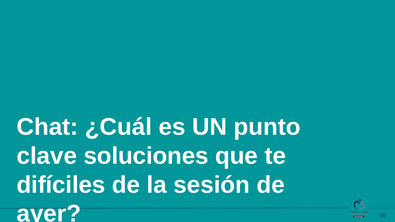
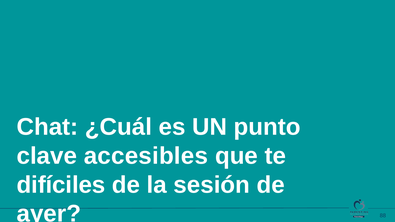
soluciones: soluciones -> accesibles
